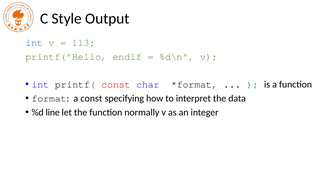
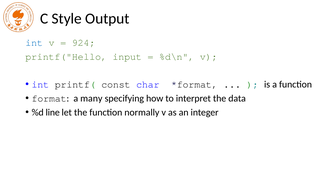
113: 113 -> 924
endif: endif -> input
const at (116, 85) colour: red -> black
a const: const -> many
